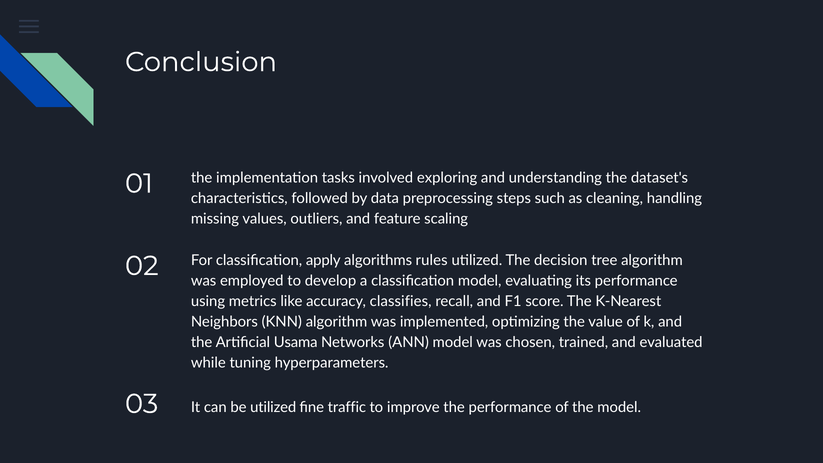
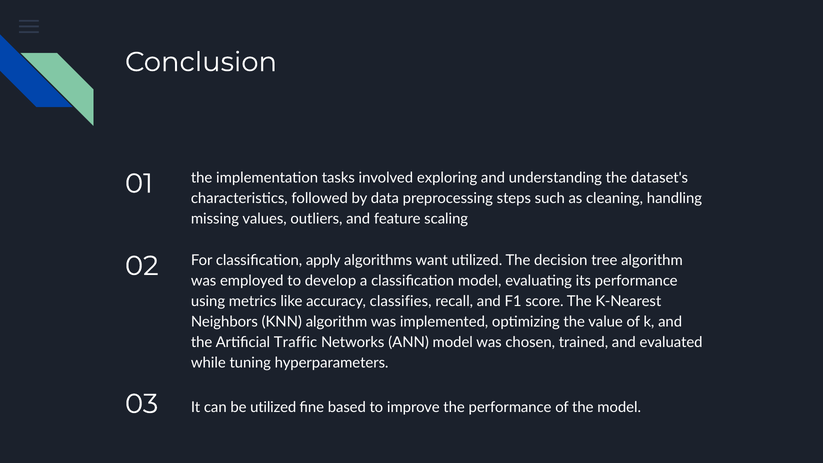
rules: rules -> want
Usama: Usama -> Traffic
traffic: traffic -> based
